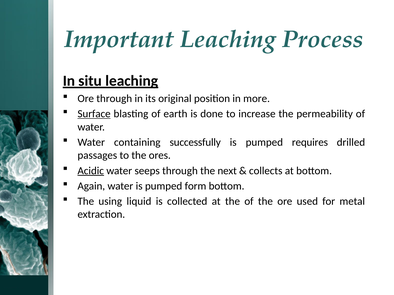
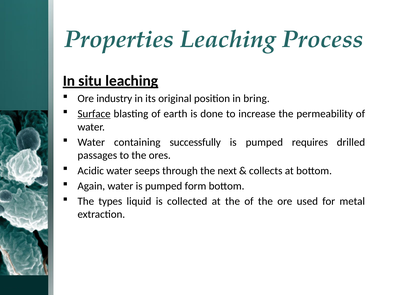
Important: Important -> Properties
Ore through: through -> industry
more: more -> bring
Acidic underline: present -> none
using: using -> types
